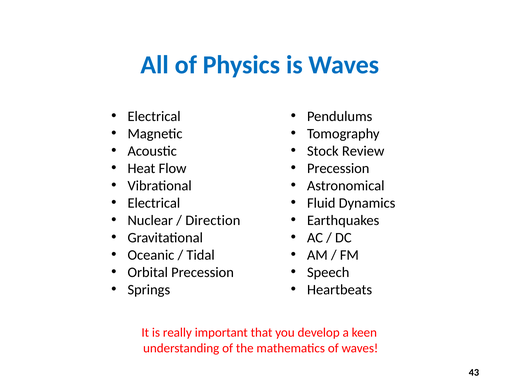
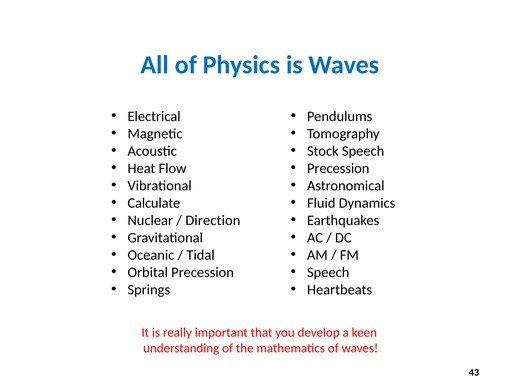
Stock Review: Review -> Speech
Electrical at (154, 203): Electrical -> Calculate
